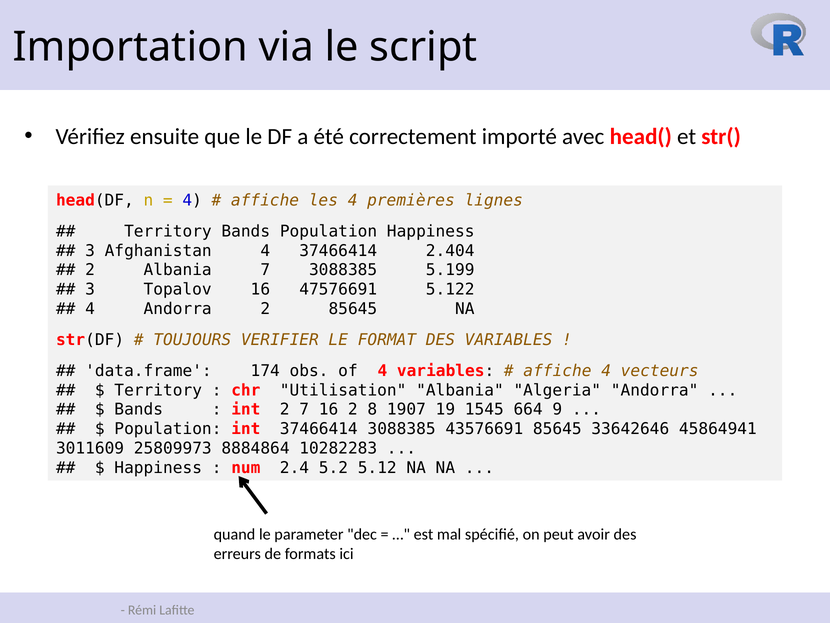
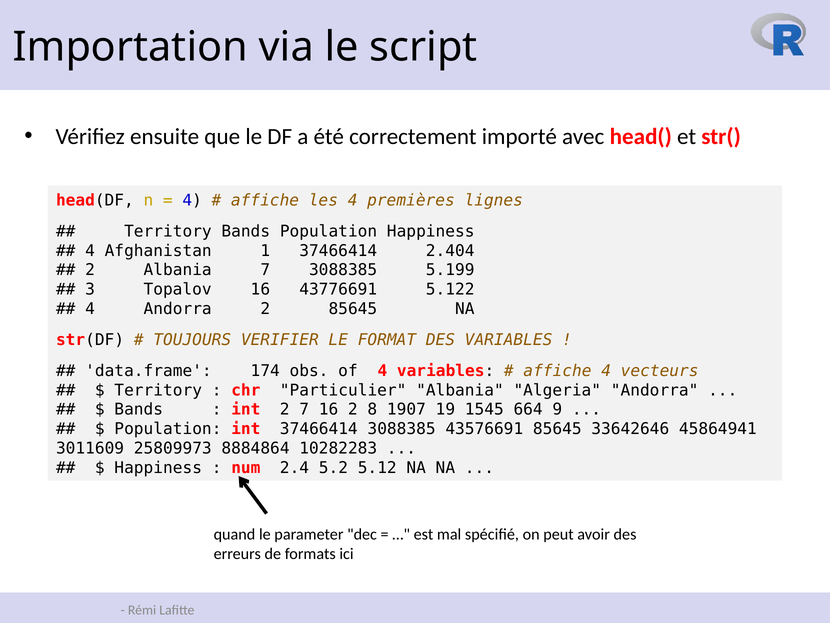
3 at (90, 251): 3 -> 4
Afghanistan 4: 4 -> 1
47576691: 47576691 -> 43776691
Utilisation: Utilisation -> Particulier
